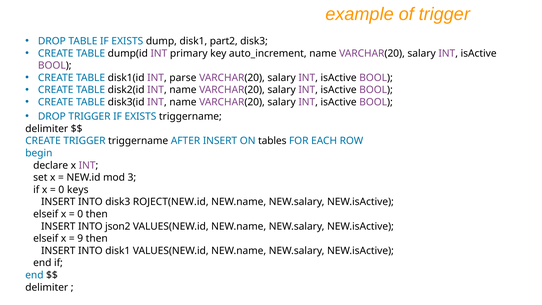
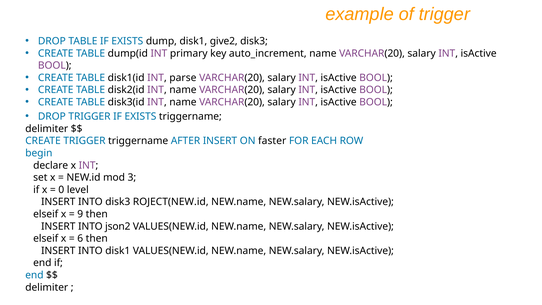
part2: part2 -> give2
tables: tables -> faster
keys: keys -> level
0 at (80, 214): 0 -> 9
9: 9 -> 6
